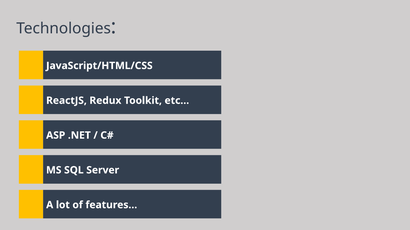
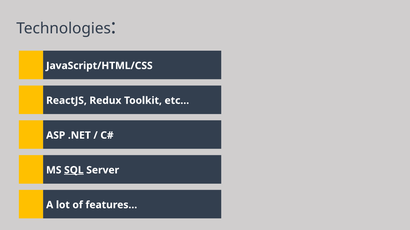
SQL underline: none -> present
